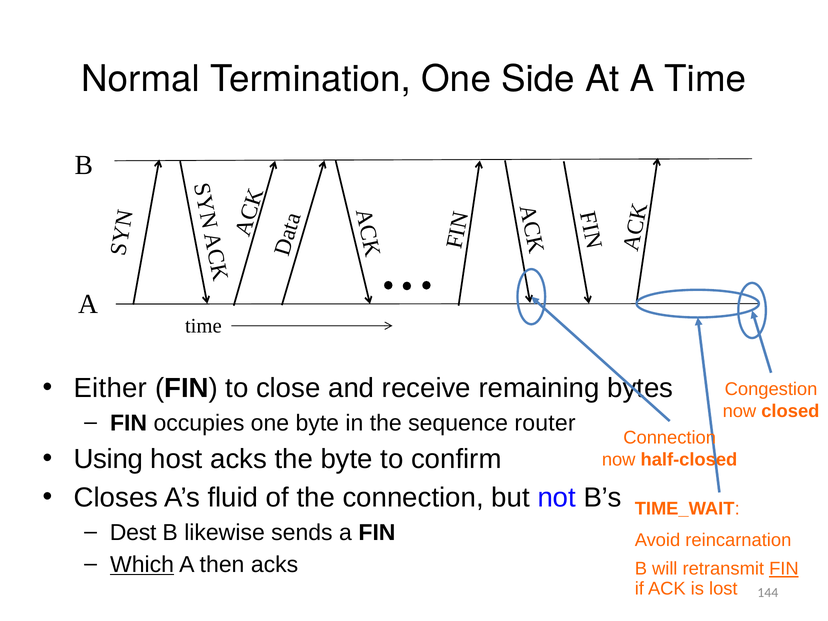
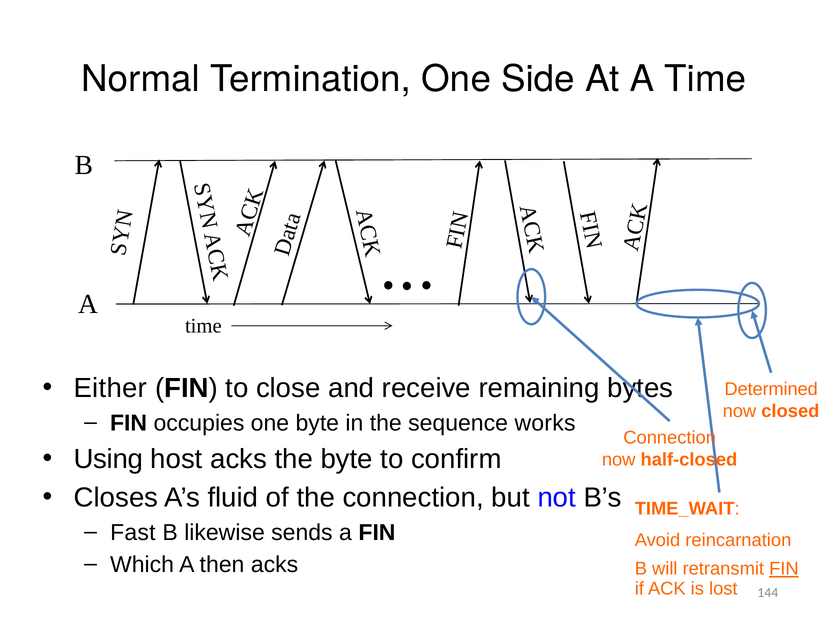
Congestion: Congestion -> Determined
router: router -> works
Dest: Dest -> Fast
Which underline: present -> none
